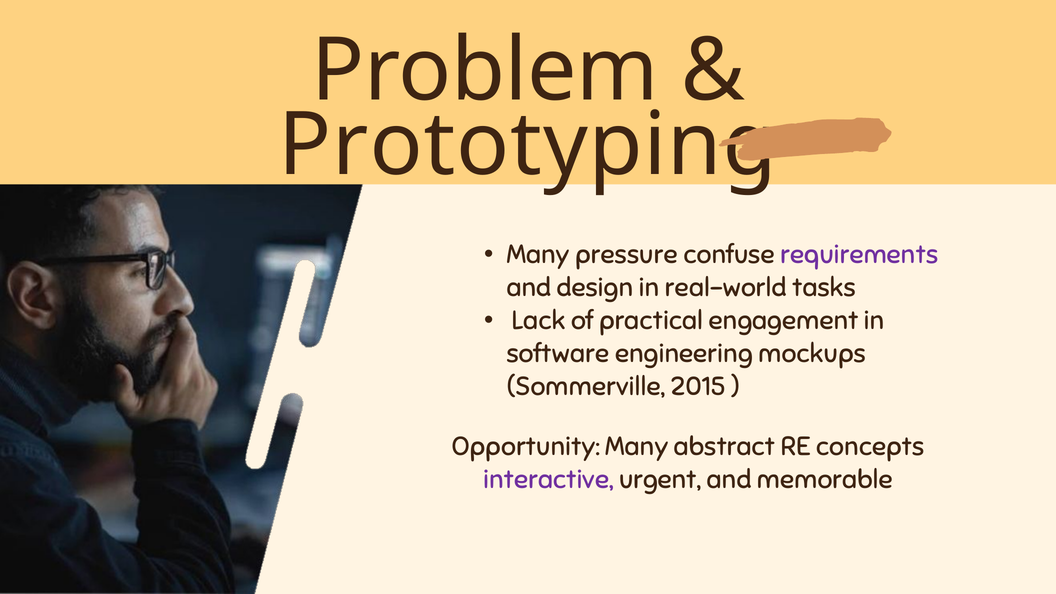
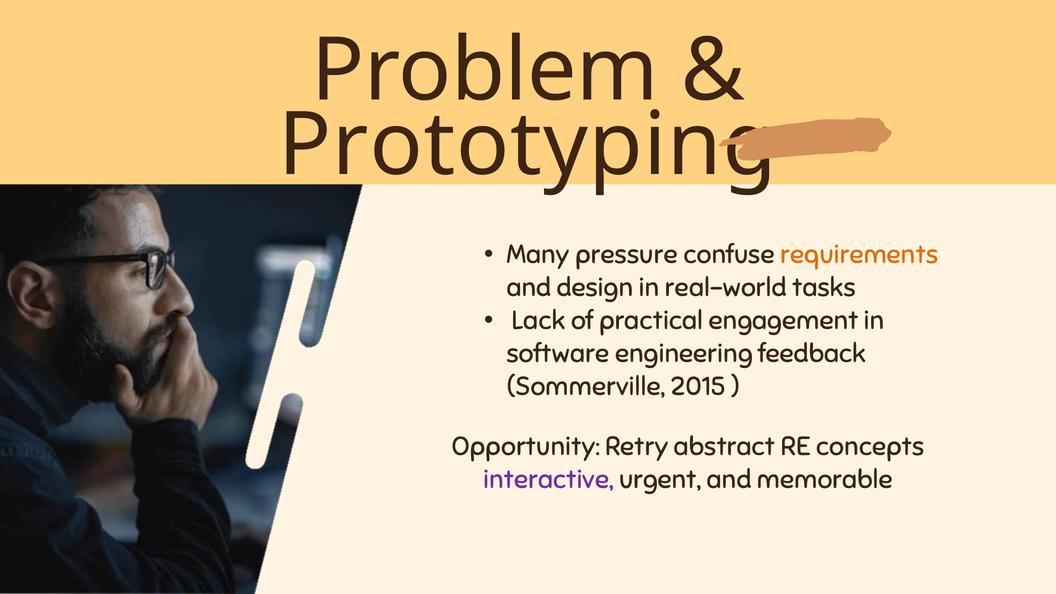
requirements colour: purple -> orange
mockups: mockups -> feedback
Opportunity Many: Many -> Retry
